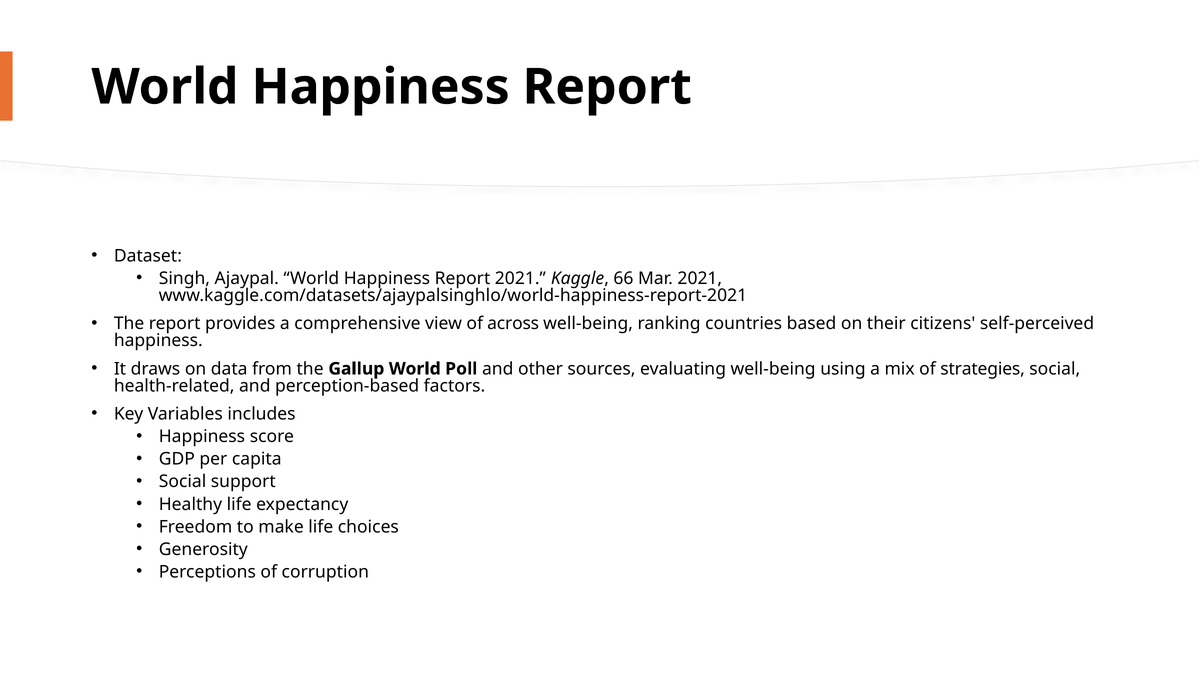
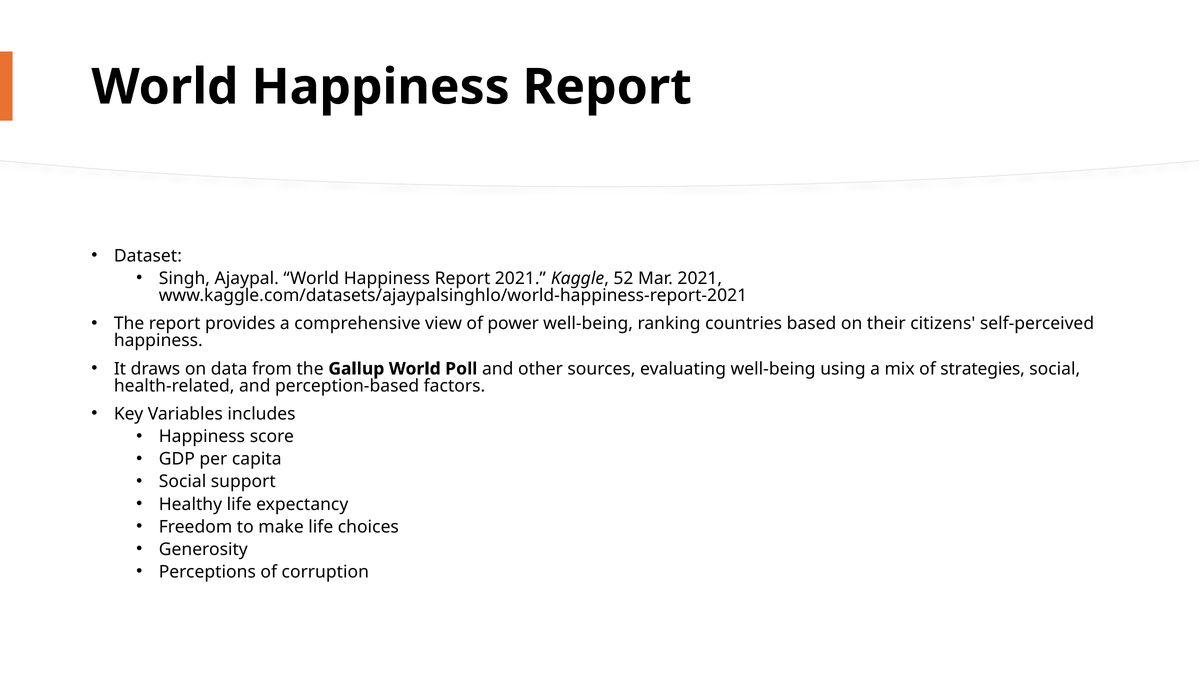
66: 66 -> 52
across: across -> power
